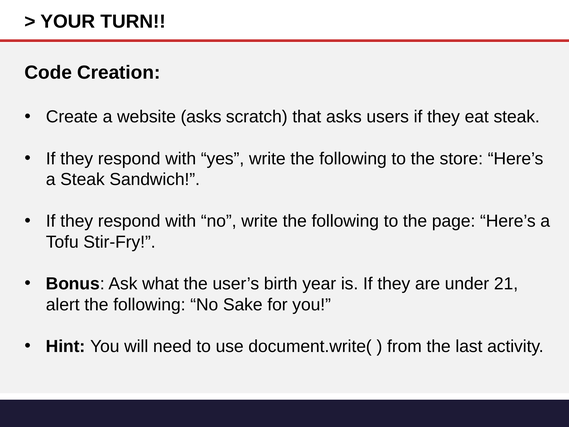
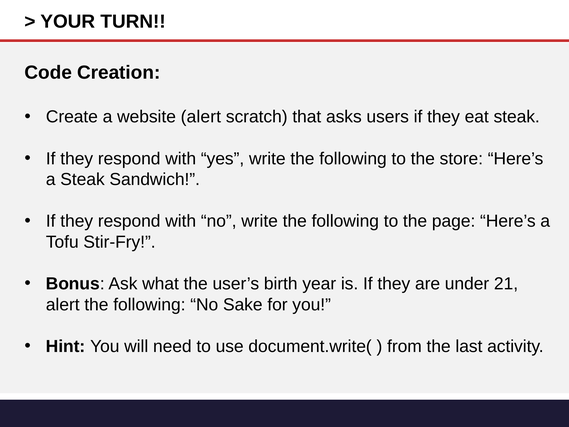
website asks: asks -> alert
